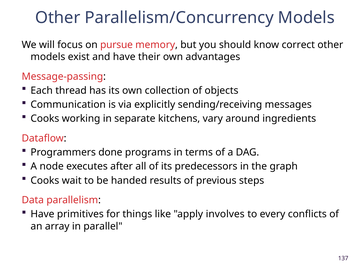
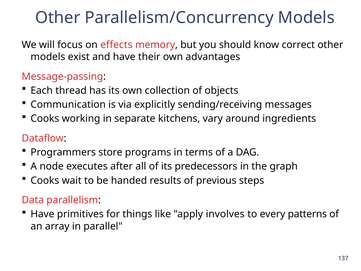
pursue: pursue -> effects
done: done -> store
conflicts: conflicts -> patterns
